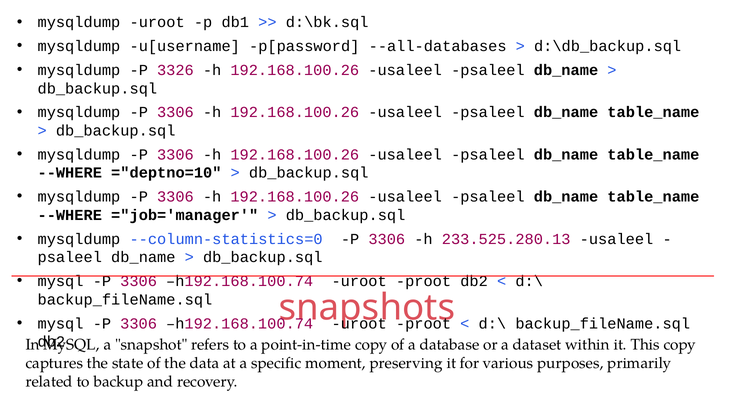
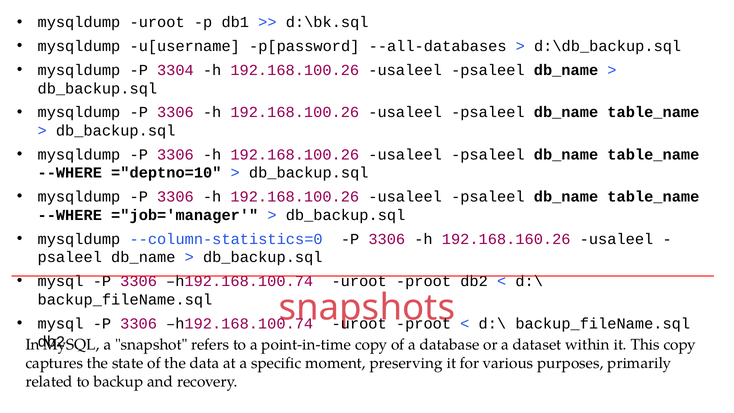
3326: 3326 -> 3304
233.525.280.13: 233.525.280.13 -> 192.168.160.26
